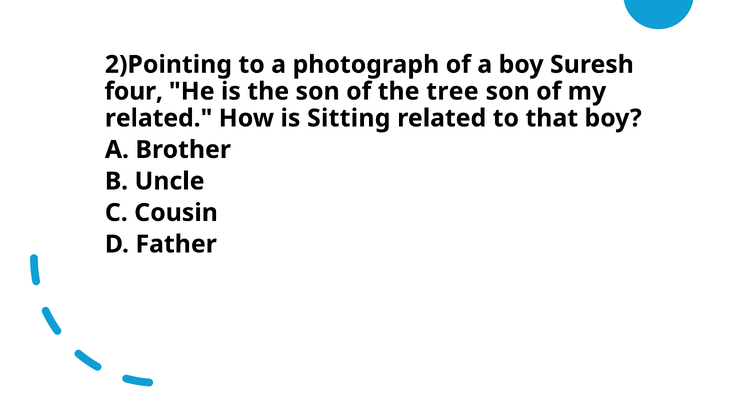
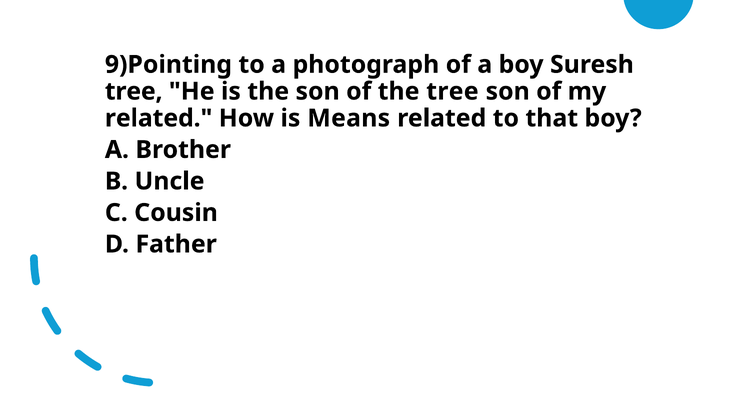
2)Pointing: 2)Pointing -> 9)Pointing
four at (134, 91): four -> tree
Sitting: Sitting -> Means
